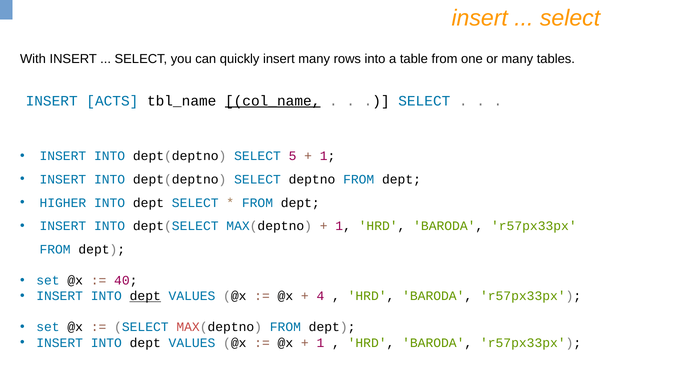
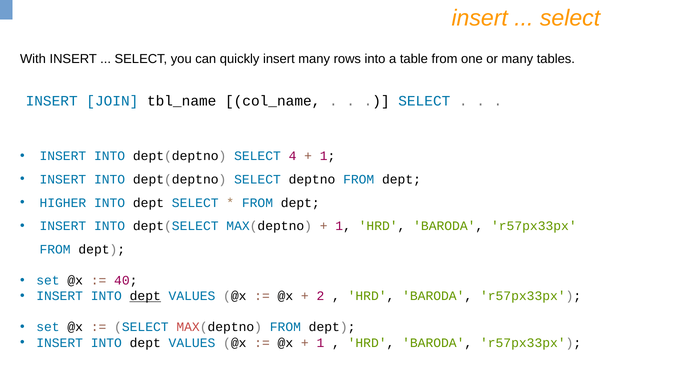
ACTS: ACTS -> JOIN
col_name underline: present -> none
5: 5 -> 4
4: 4 -> 2
